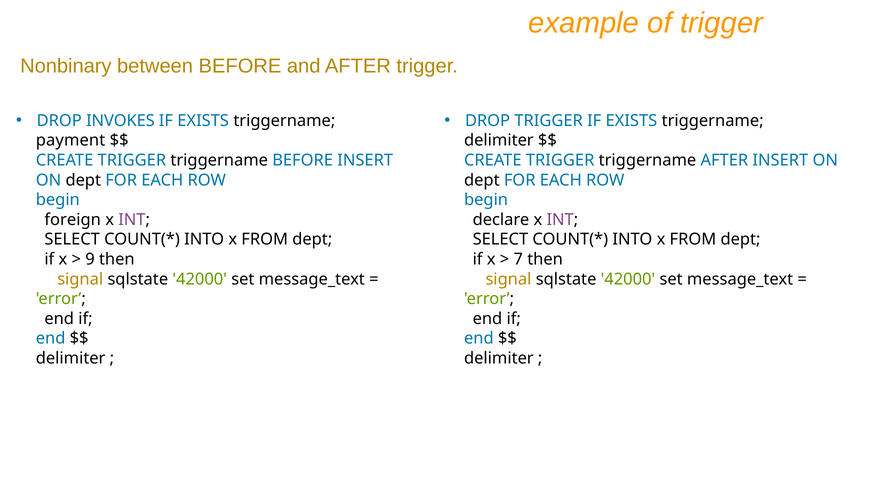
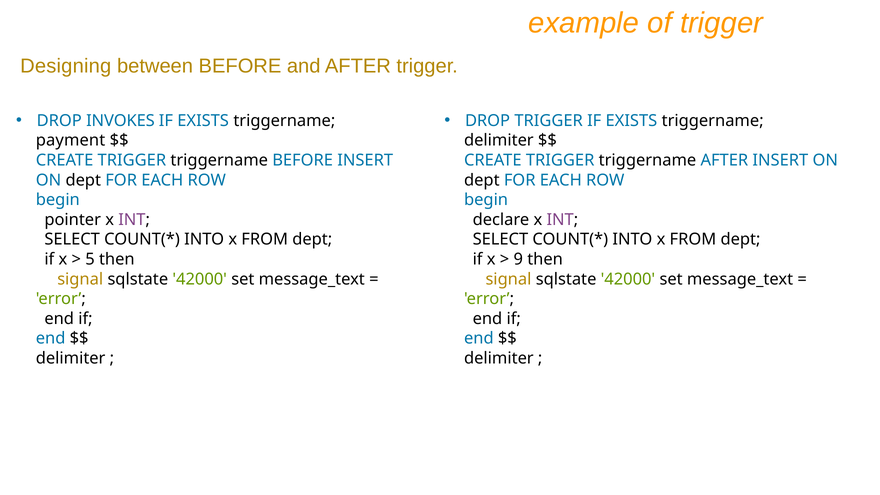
Nonbinary: Nonbinary -> Designing
foreign: foreign -> pointer
9: 9 -> 5
7: 7 -> 9
